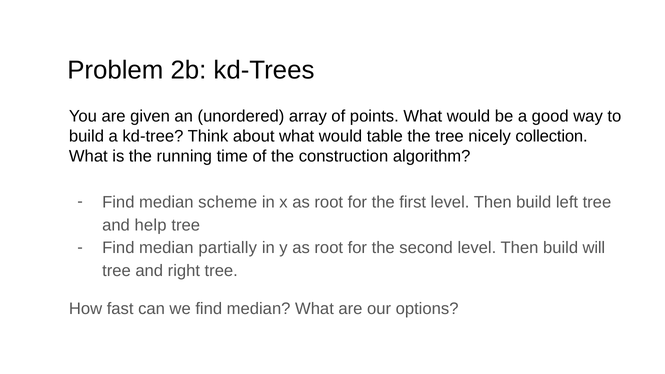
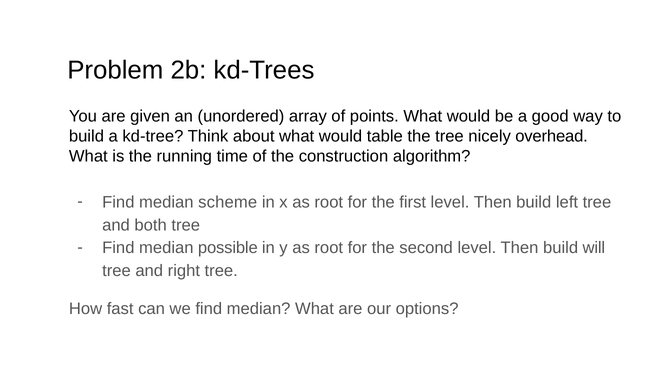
collection: collection -> overhead
help: help -> both
partially: partially -> possible
